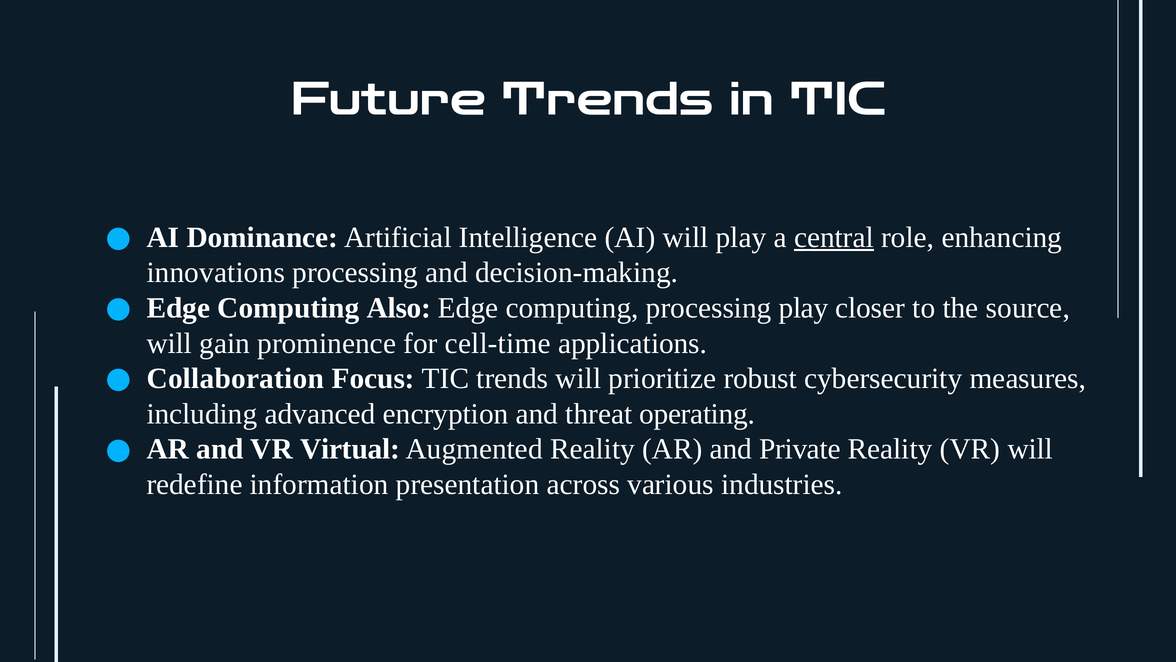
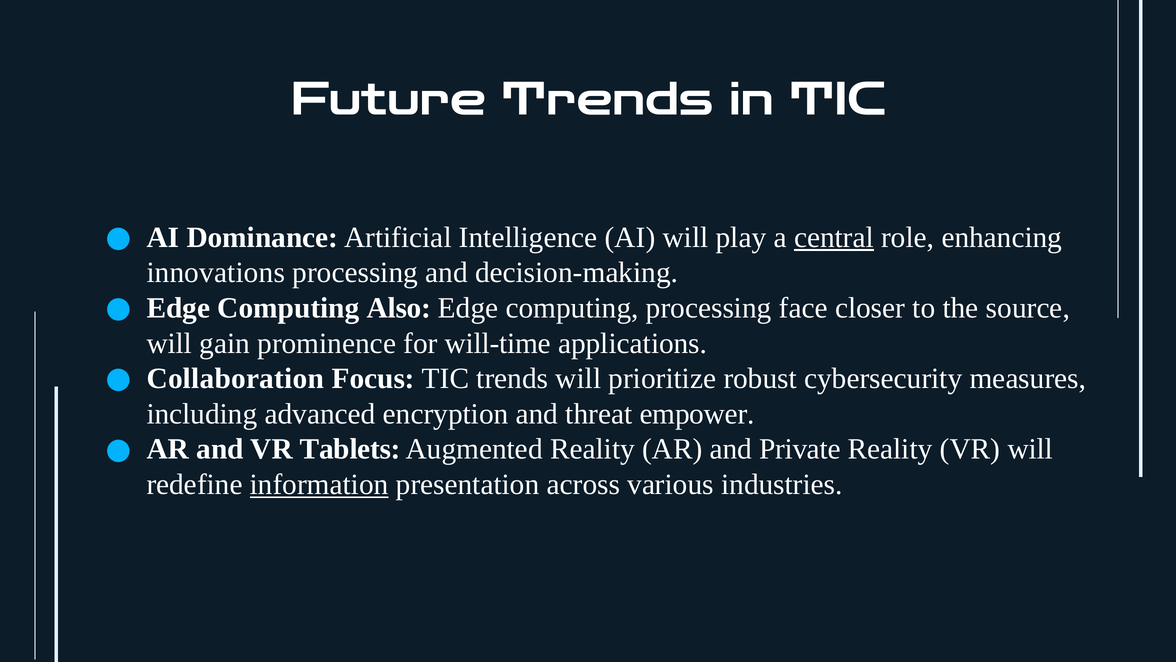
processing play: play -> face
cell-time: cell-time -> will-time
operating: operating -> empower
Virtual: Virtual -> Tablets
information underline: none -> present
